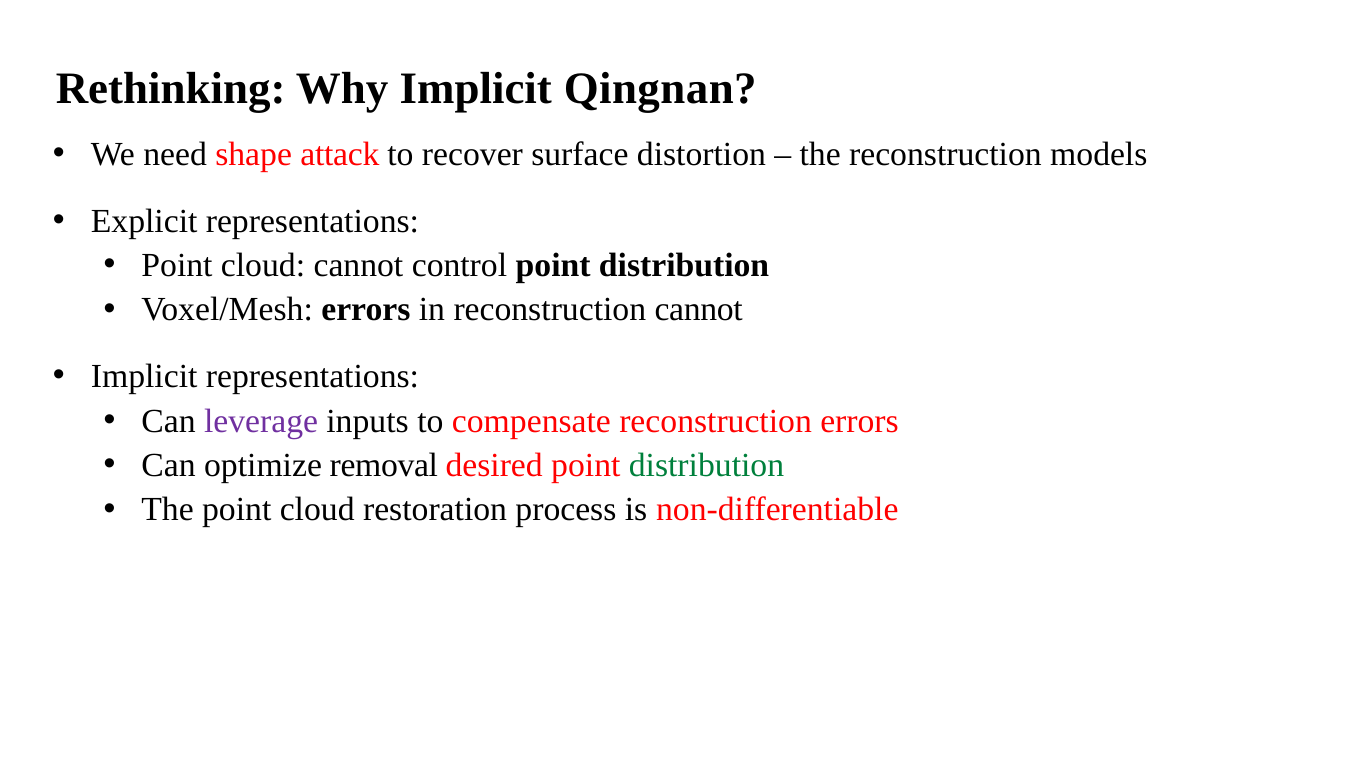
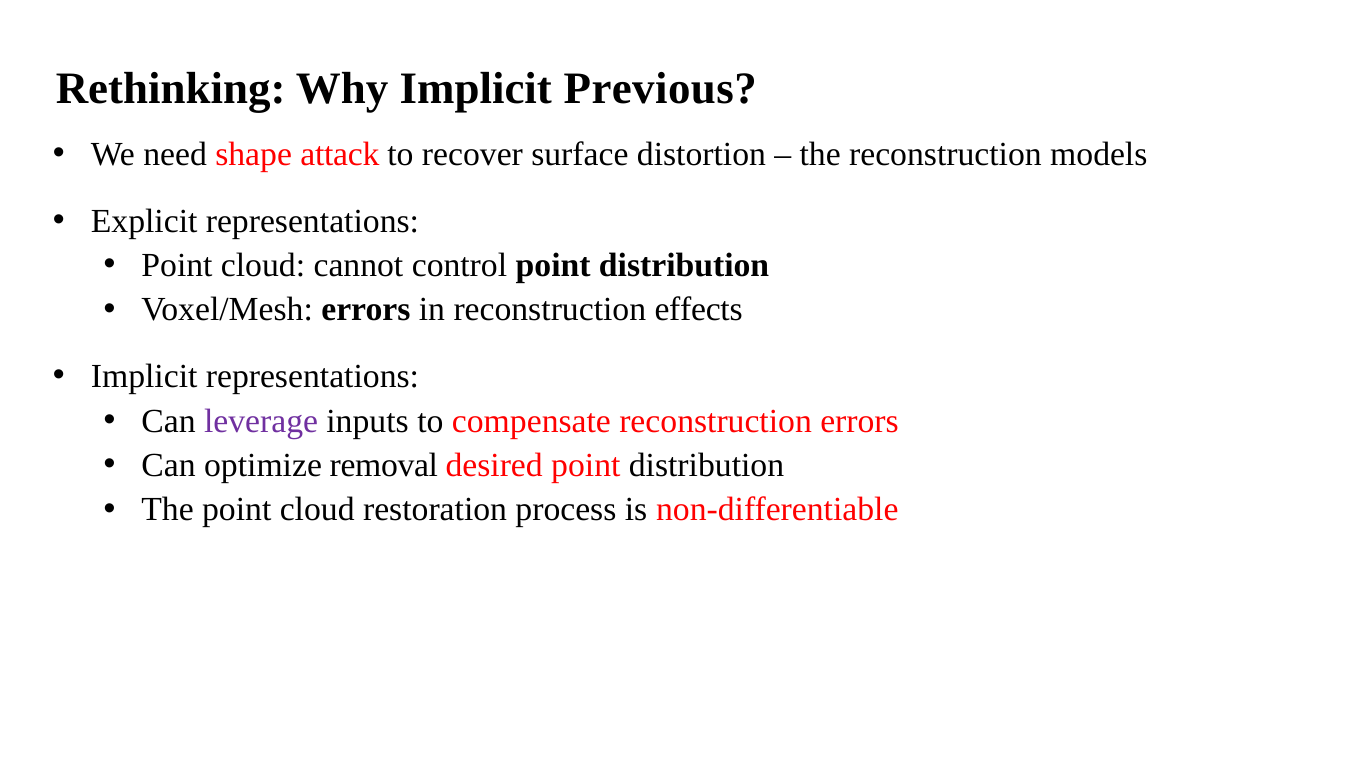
Qingnan: Qingnan -> Previous
reconstruction cannot: cannot -> effects
distribution at (706, 466) colour: green -> black
